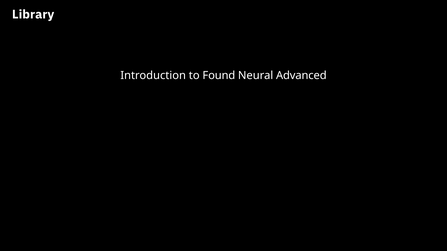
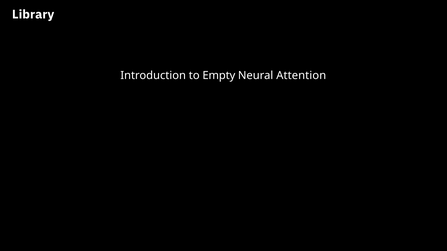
Found: Found -> Empty
Advanced: Advanced -> Attention
